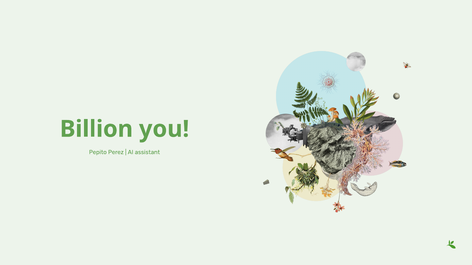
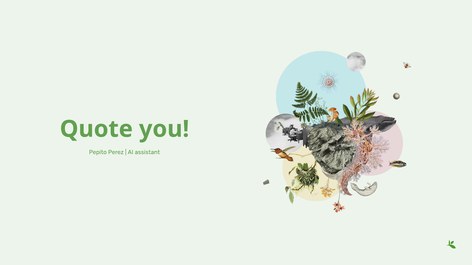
Billion: Billion -> Quote
